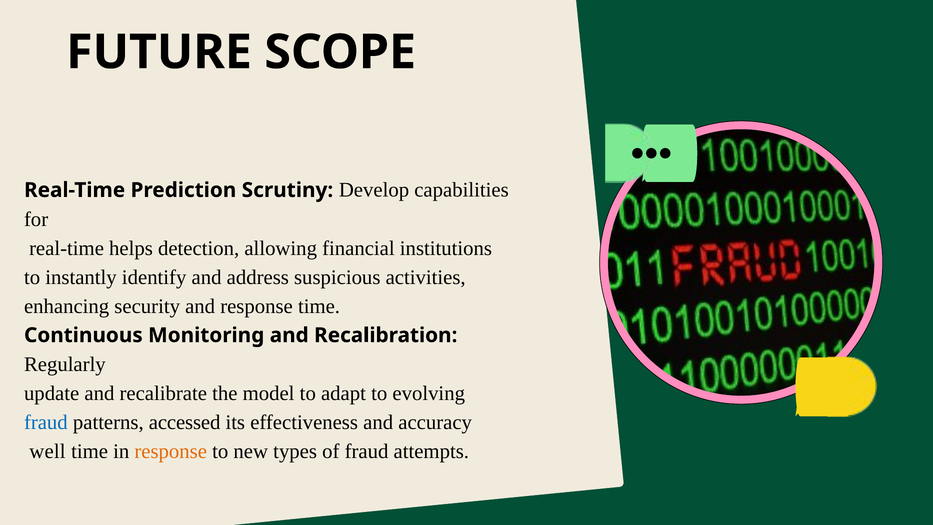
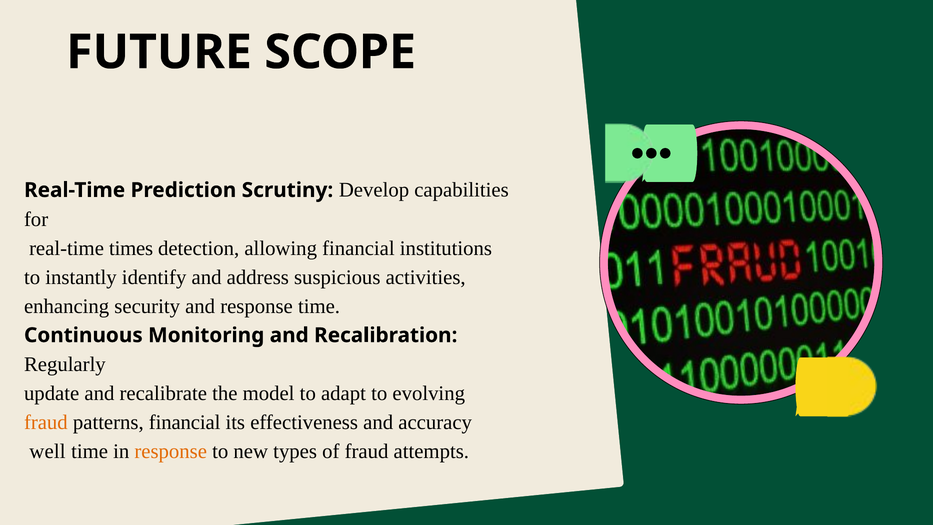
helps: helps -> times
fraud at (46, 422) colour: blue -> orange
patterns accessed: accessed -> financial
